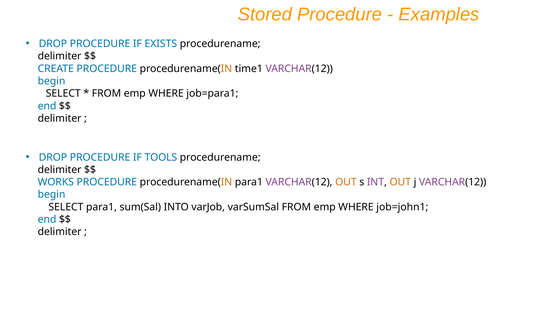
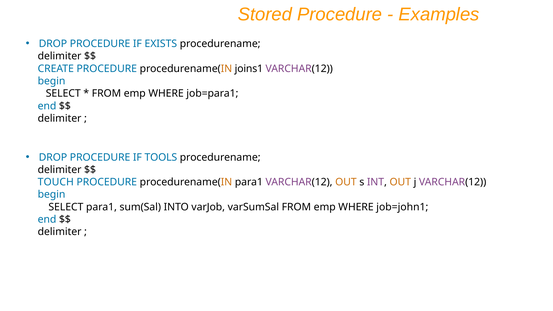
time1: time1 -> joins1
WORKS: WORKS -> TOUCH
